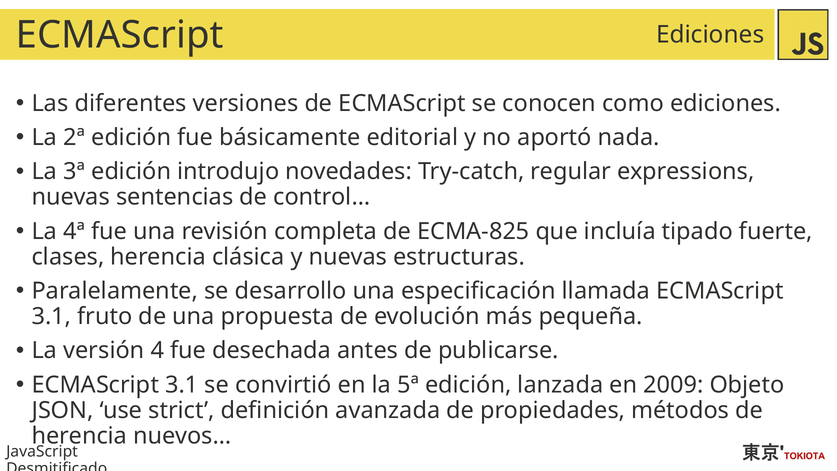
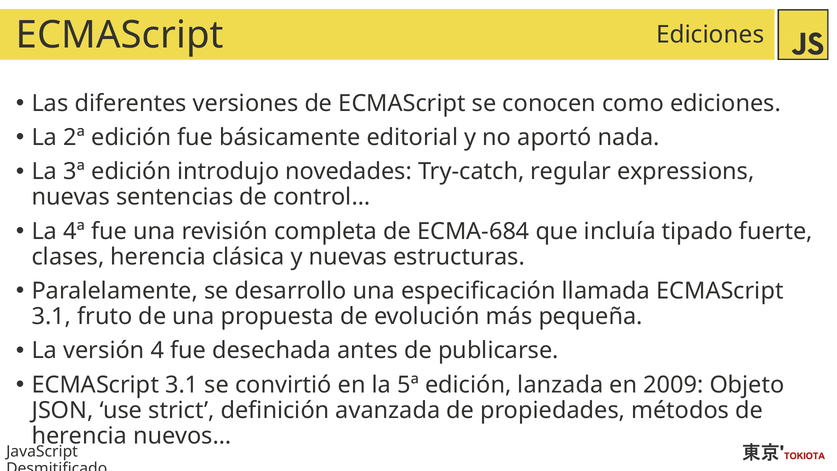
ECMA-825: ECMA-825 -> ECMA-684
